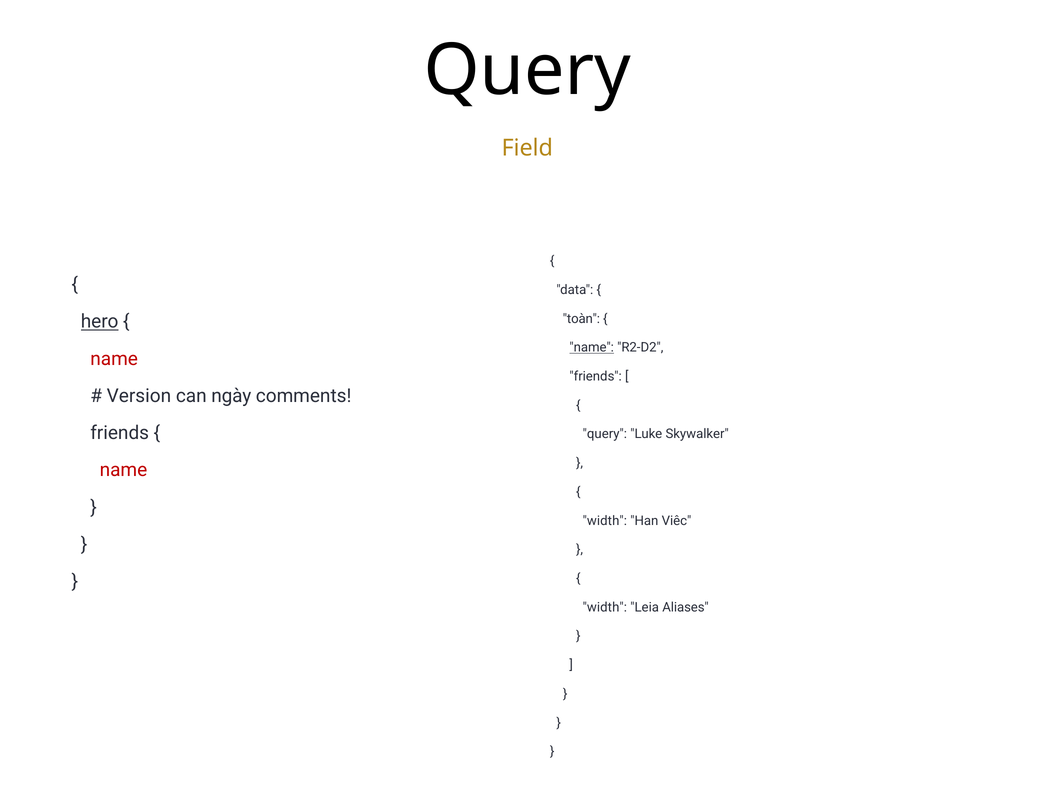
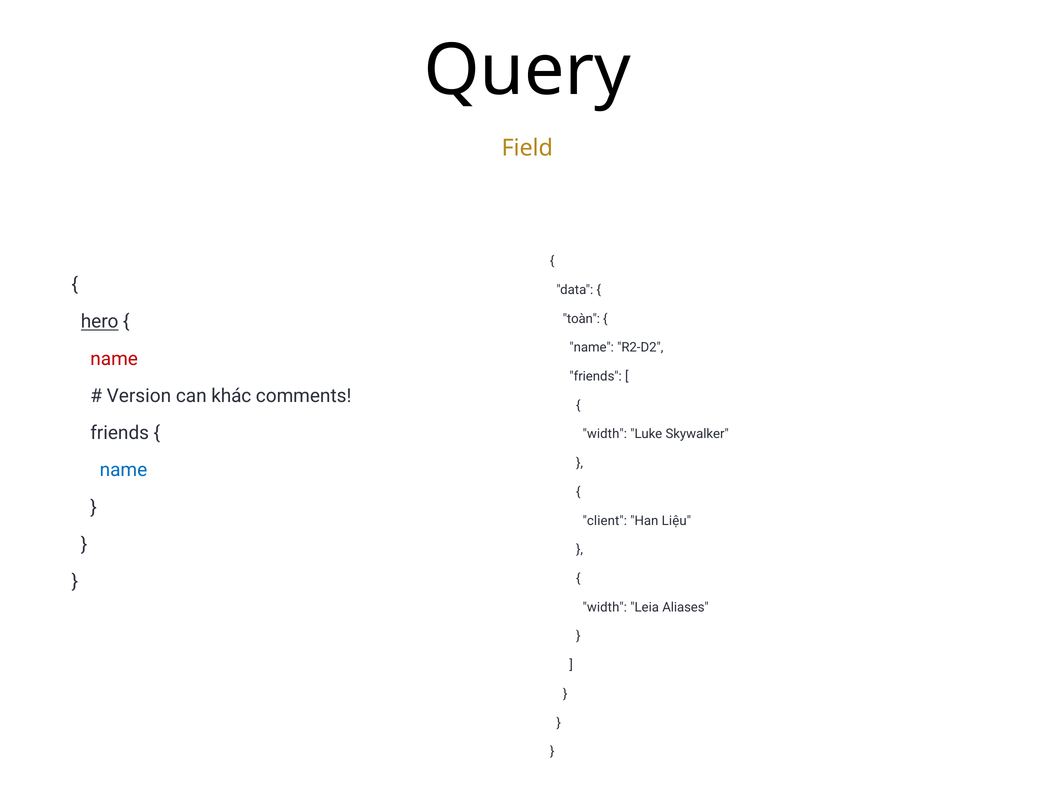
name at (592, 348) underline: present -> none
ngày: ngày -> khác
query at (605, 434): query -> width
name at (123, 470) colour: red -> blue
width at (605, 521): width -> client
Viêc: Viêc -> Liệu
